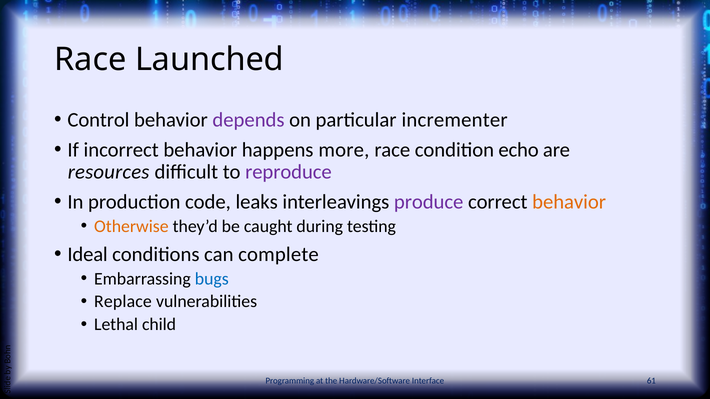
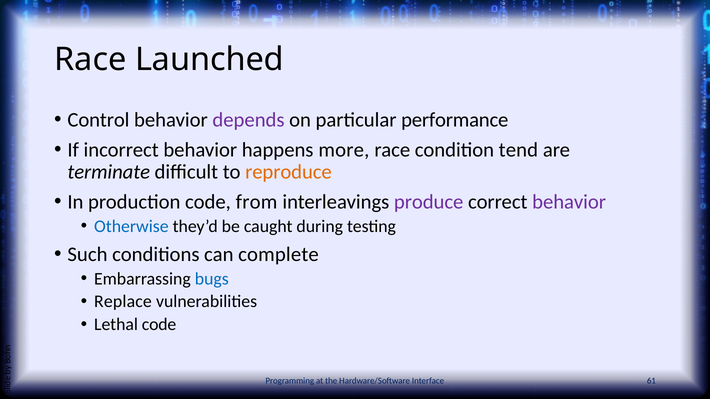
incrementer: incrementer -> performance
echo: echo -> tend
resources: resources -> terminate
reproduce colour: purple -> orange
leaks: leaks -> from
behavior at (569, 202) colour: orange -> purple
Otherwise colour: orange -> blue
Ideal: Ideal -> Such
Lethal child: child -> code
